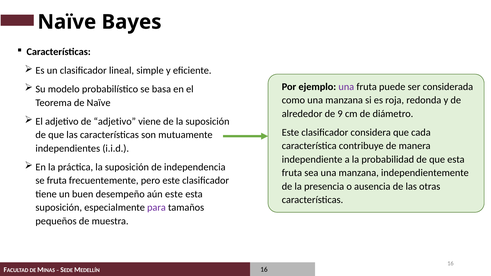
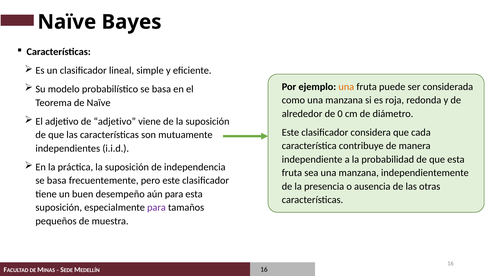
una at (346, 87) colour: purple -> orange
9: 9 -> 0
fruta at (57, 181): fruta -> basa
aún este: este -> para
